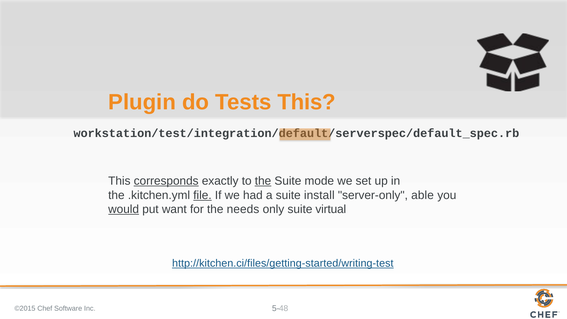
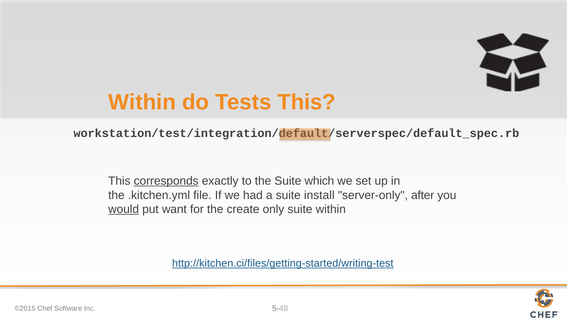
Plugin at (142, 102): Plugin -> Within
the at (263, 181) underline: present -> none
mode: mode -> which
file underline: present -> none
able: able -> after
needs: needs -> create
suite virtual: virtual -> within
